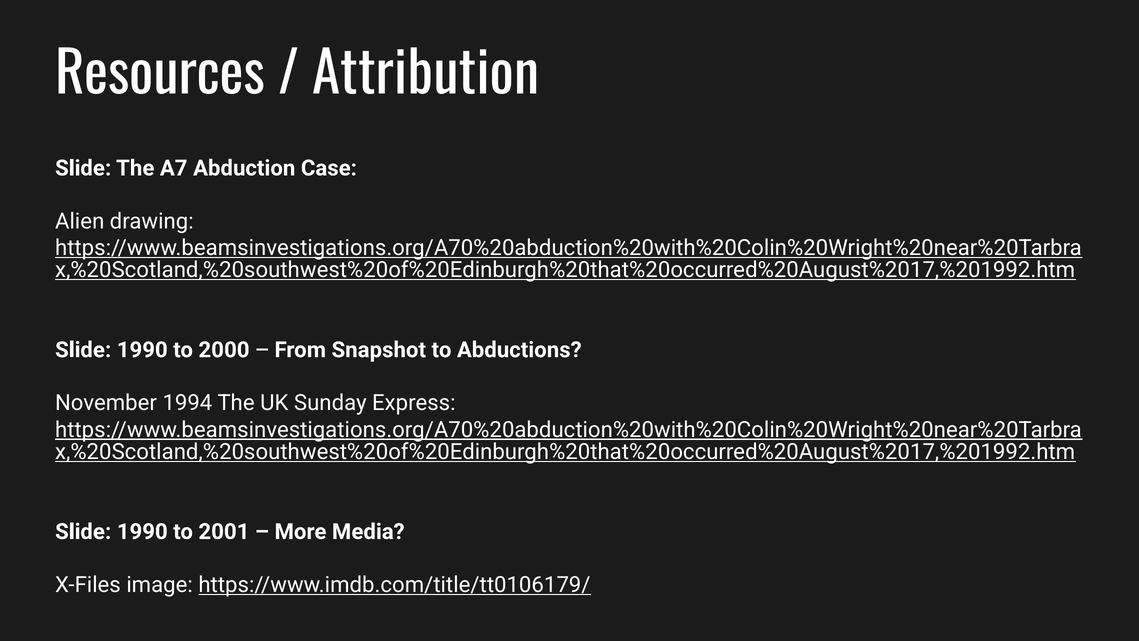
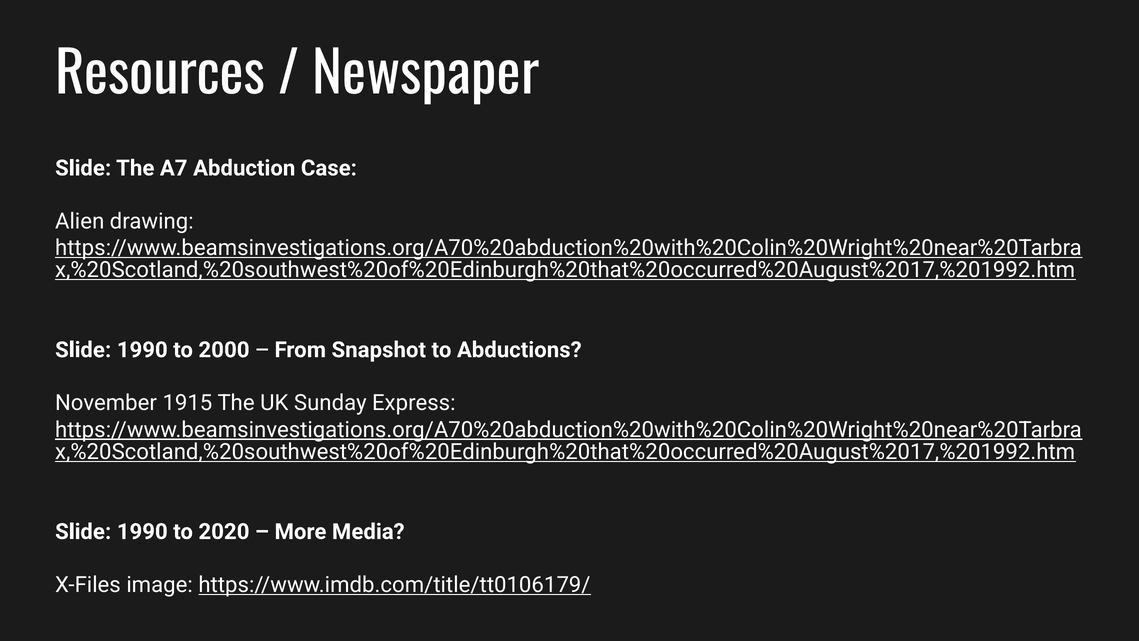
Attribution: Attribution -> Newspaper
1994: 1994 -> 1915
2001: 2001 -> 2020
